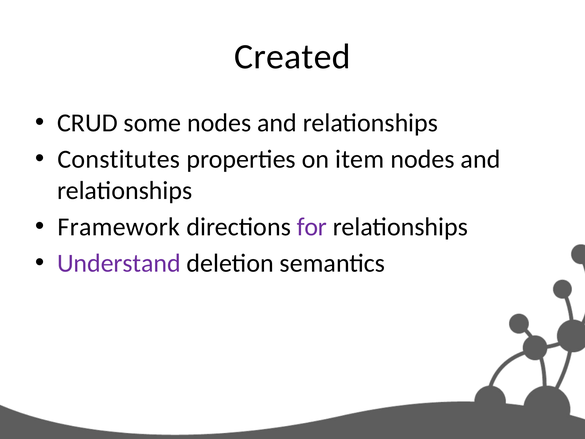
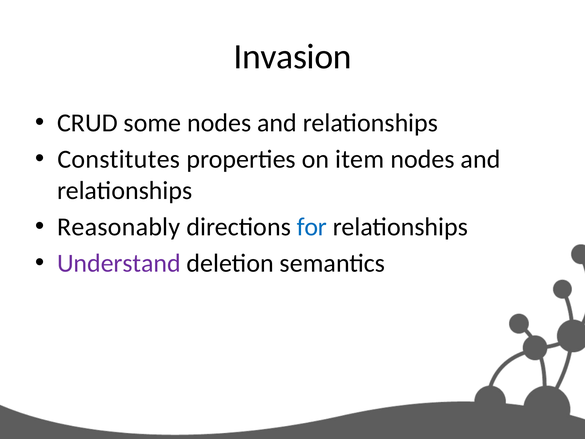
Created: Created -> Invasion
Framework: Framework -> Reasonably
for colour: purple -> blue
